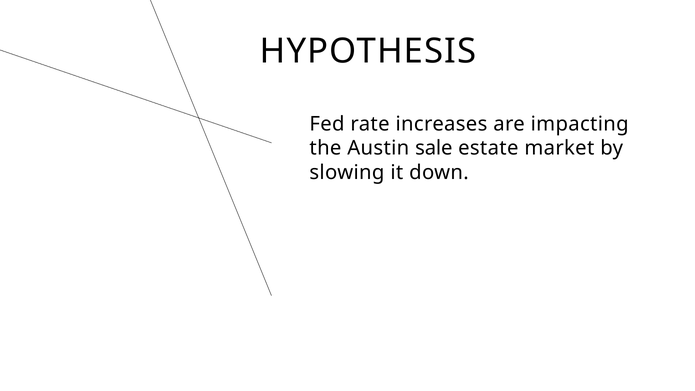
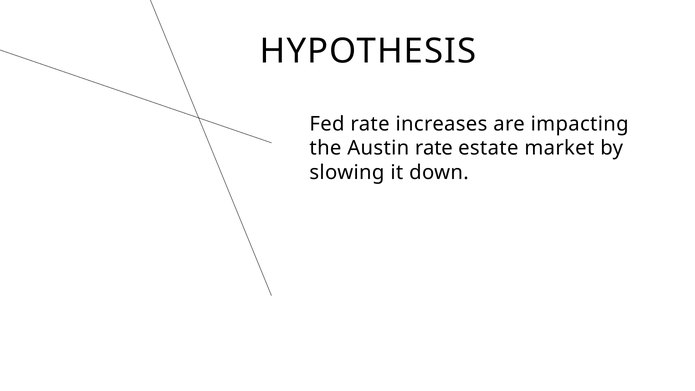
Austin sale: sale -> rate
